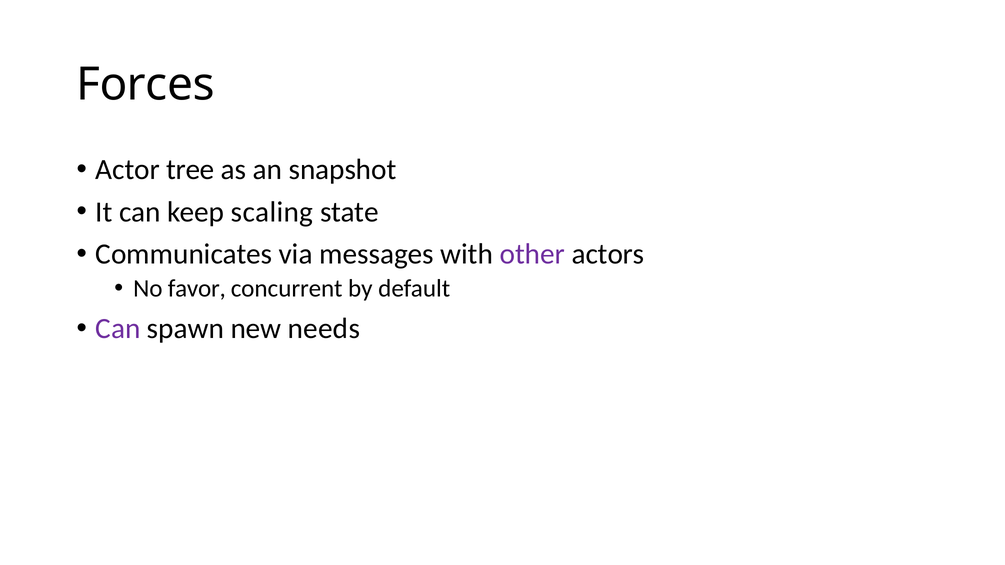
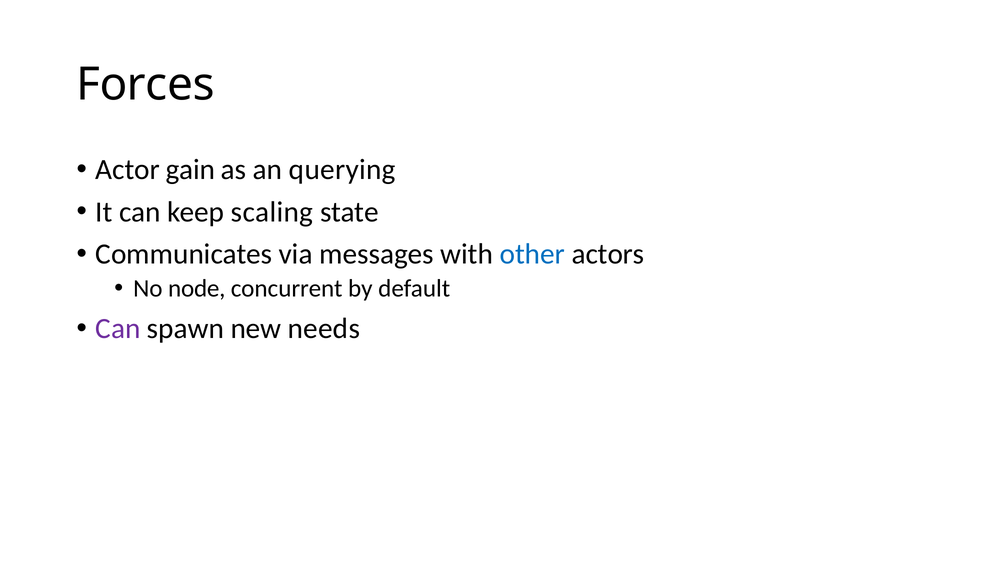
tree: tree -> gain
snapshot: snapshot -> querying
other colour: purple -> blue
favor: favor -> node
